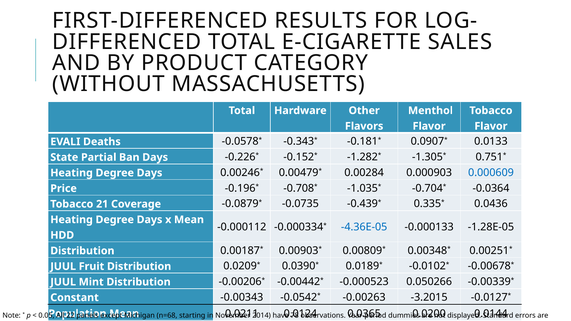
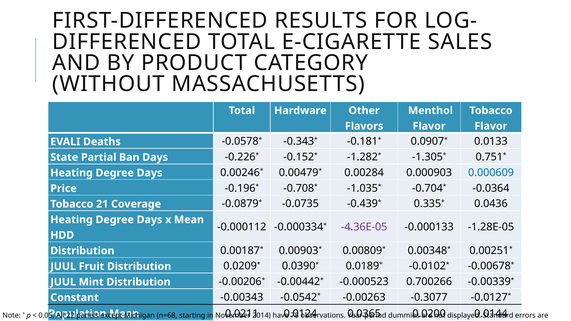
-4.36E-05 colour: blue -> purple
0.050266: 0.050266 -> 0.700266
-3.2015: -3.2015 -> -0.3077
